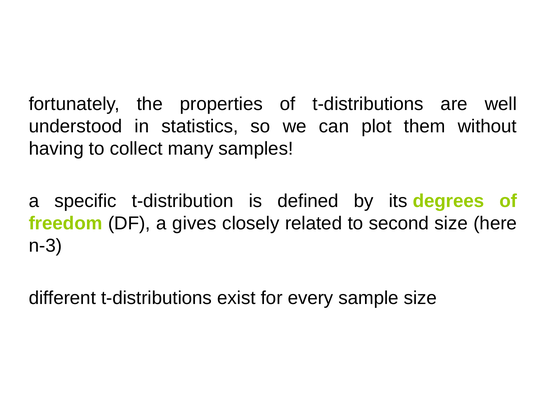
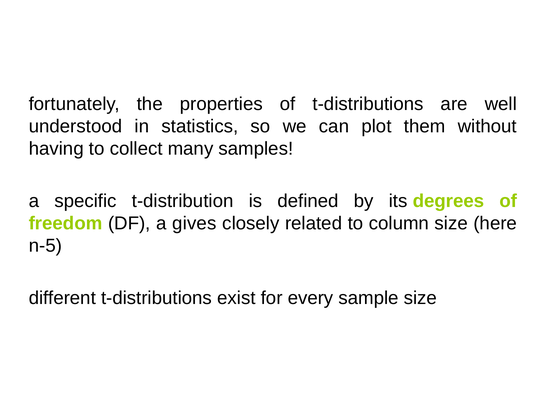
second: second -> column
n-3: n-3 -> n-5
